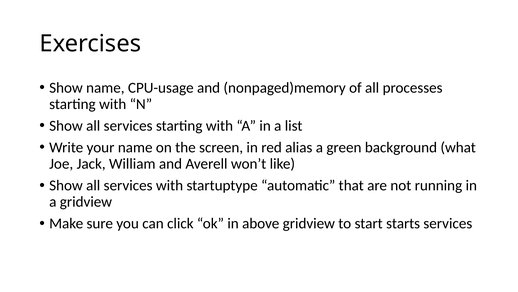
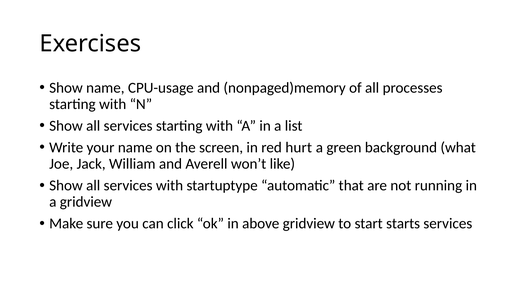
alias: alias -> hurt
